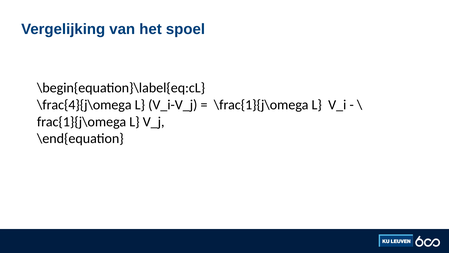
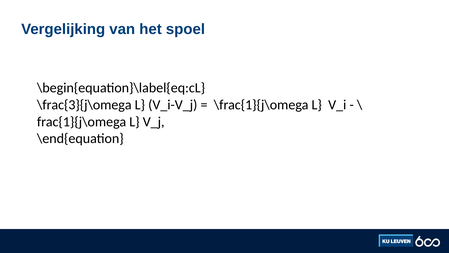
\frac{4}{j\omega: \frac{4}{j\omega -> \frac{3}{j\omega
